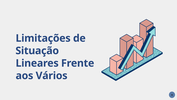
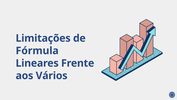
Situação: Situação -> Fórmula
